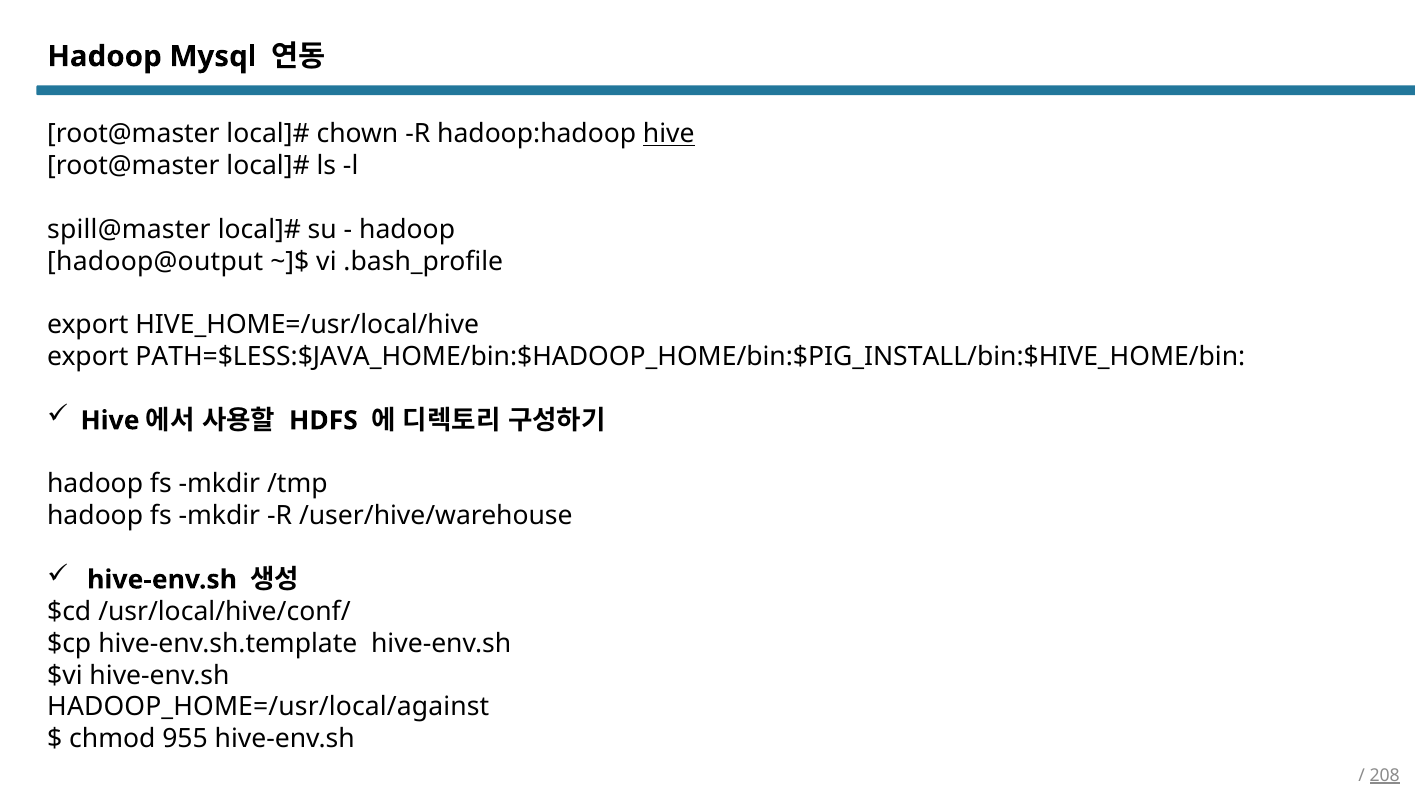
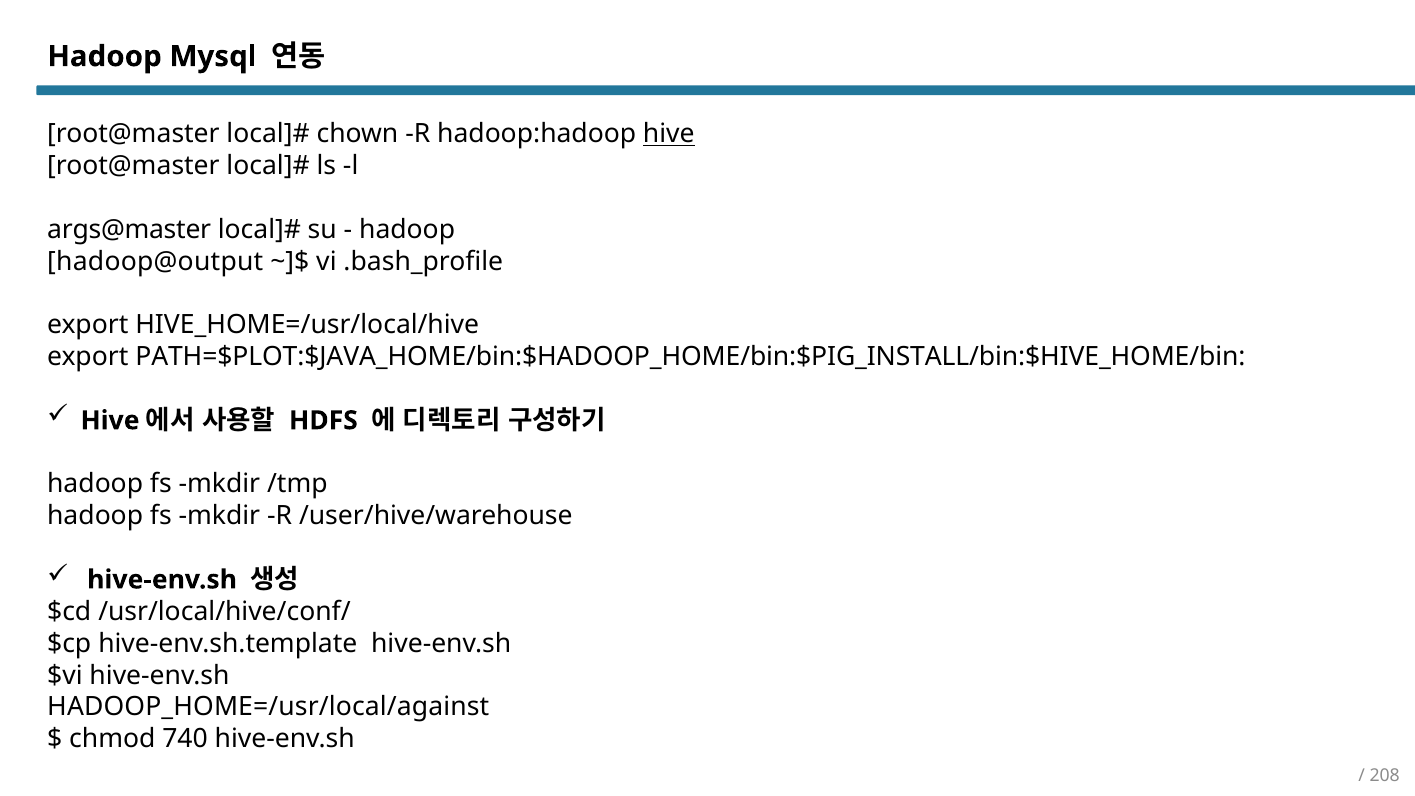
spill@master: spill@master -> args@master
PATH=$LESS:$JAVA_HOME/bin:$HADOOP_HOME/bin:$PIG_INSTALL/bin:$HIVE_HOME/bin: PATH=$LESS:$JAVA_HOME/bin:$HADOOP_HOME/bin:$PIG_INSTALL/bin:$HIVE_HOME/bin -> PATH=$PLOT:$JAVA_HOME/bin:$HADOOP_HOME/bin:$PIG_INSTALL/bin:$HIVE_HOME/bin
955: 955 -> 740
208 underline: present -> none
